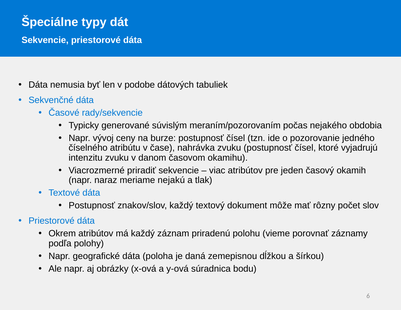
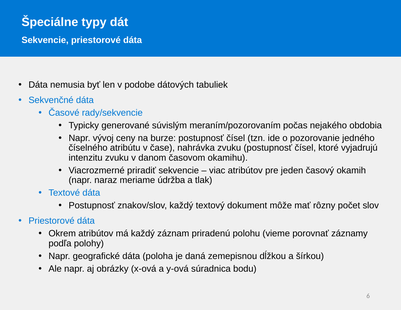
nejakú: nejakú -> údržba
